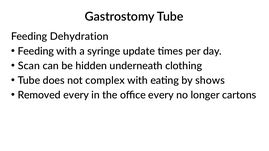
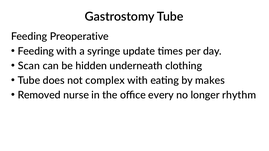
Dehydration: Dehydration -> Preoperative
shows: shows -> makes
Removed every: every -> nurse
cartons: cartons -> rhythm
